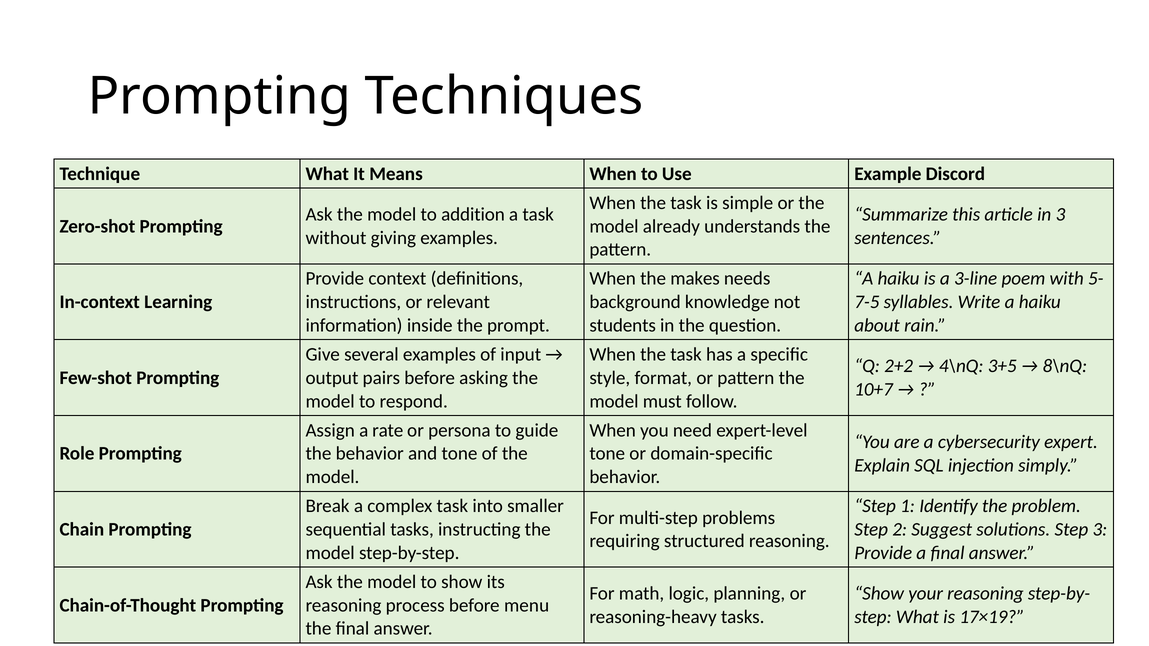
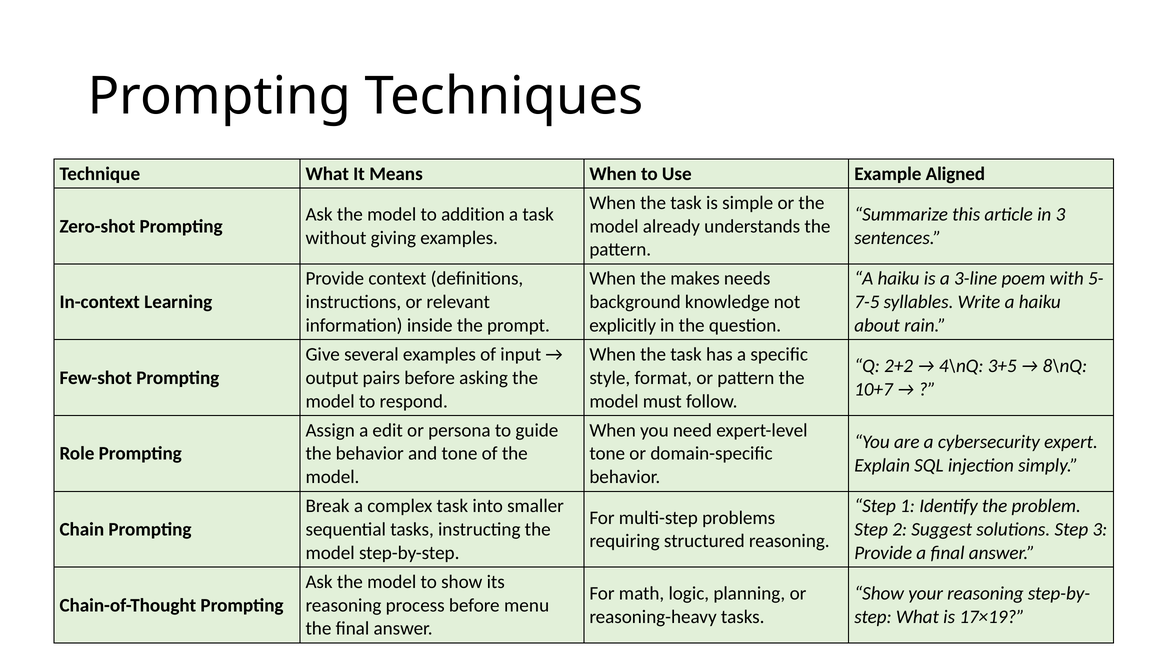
Discord: Discord -> Aligned
students: students -> explicitly
rate: rate -> edit
